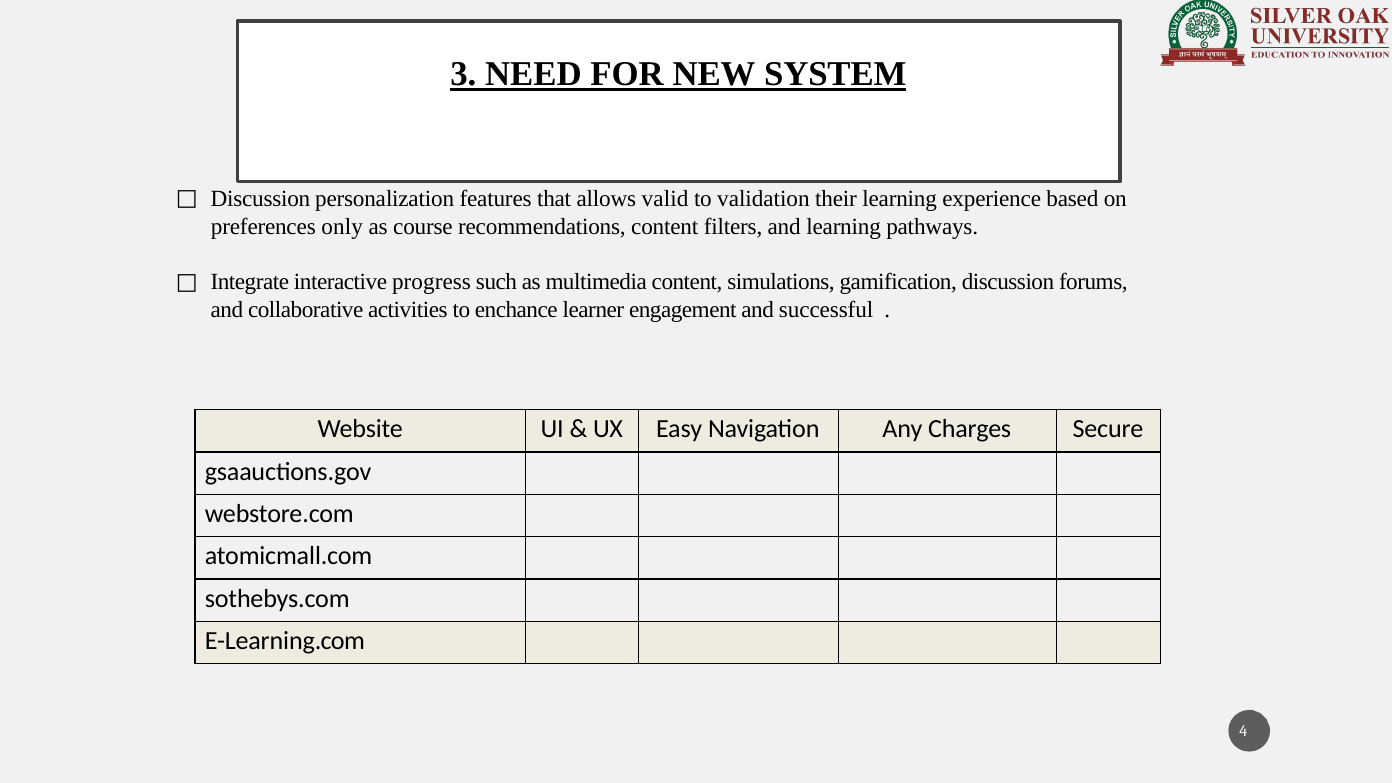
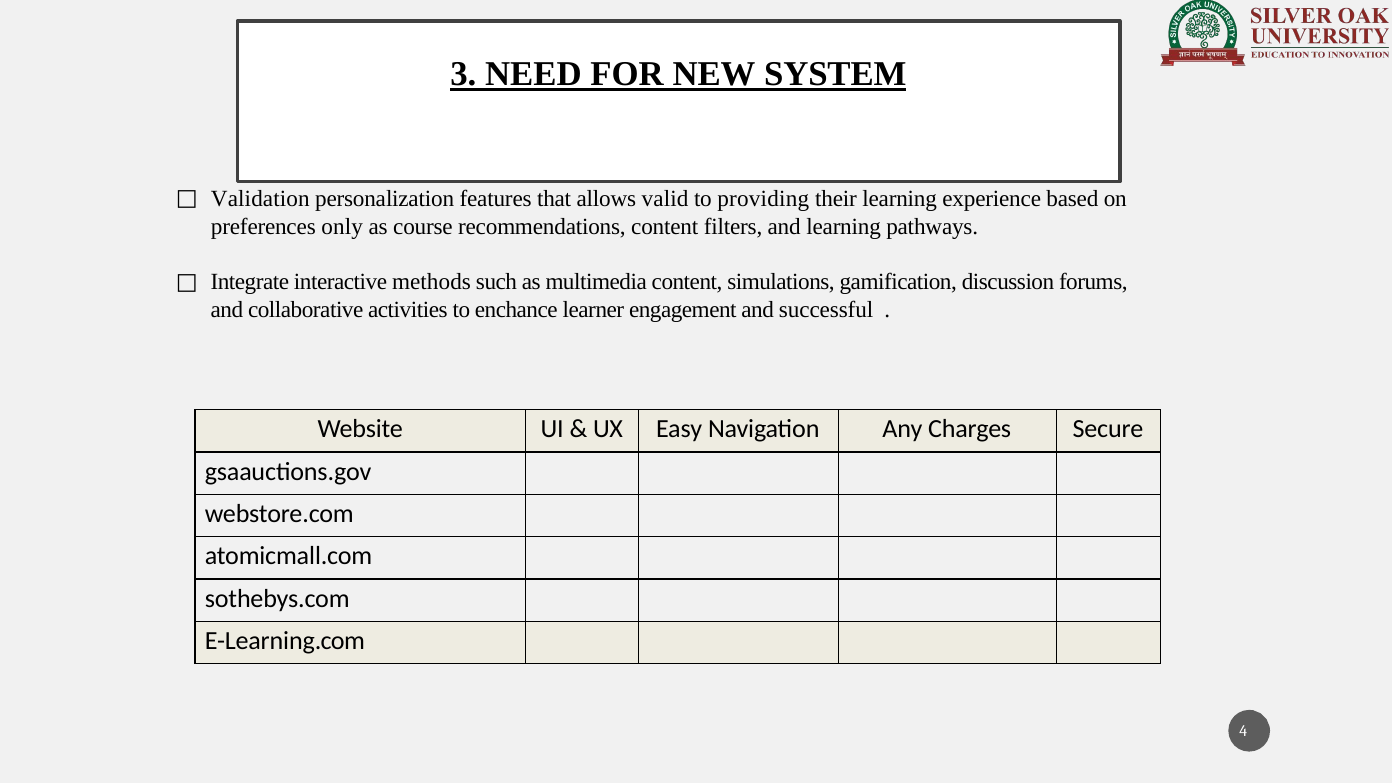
Discussion at (260, 199): Discussion -> Validation
validation: validation -> providing
progress: progress -> methods
